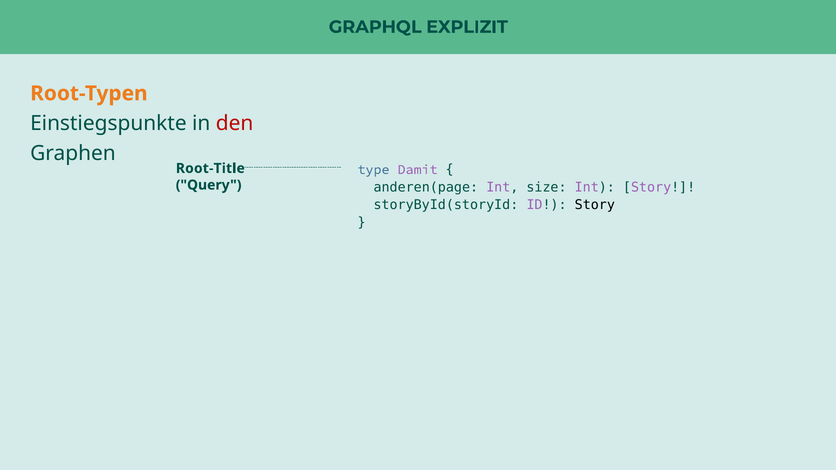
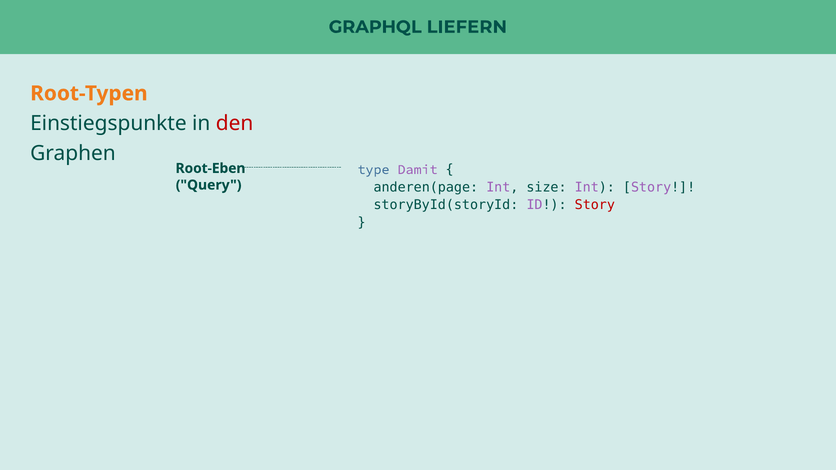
EXPLIZIT: EXPLIZIT -> LIEFERN
Root-Title: Root-Title -> Root-Eben
Story at (595, 205) colour: black -> red
